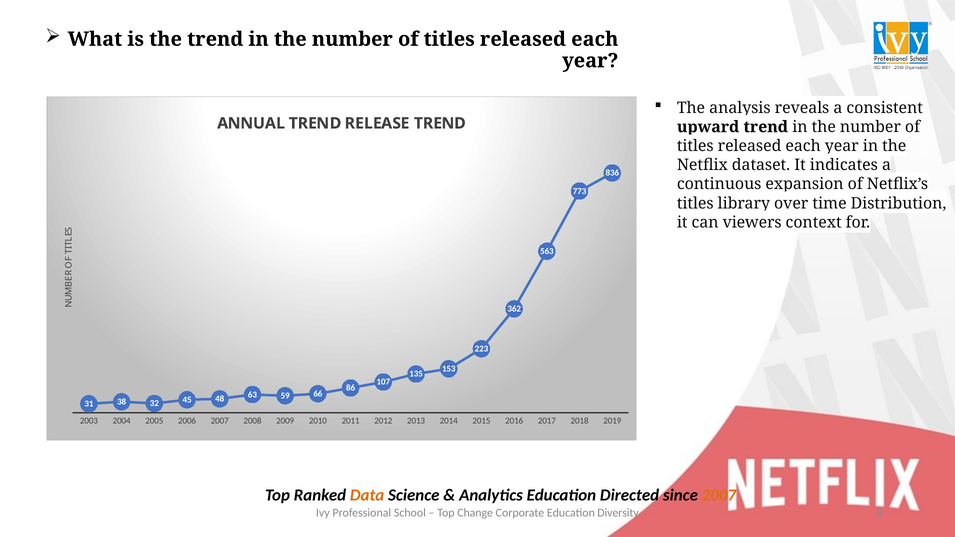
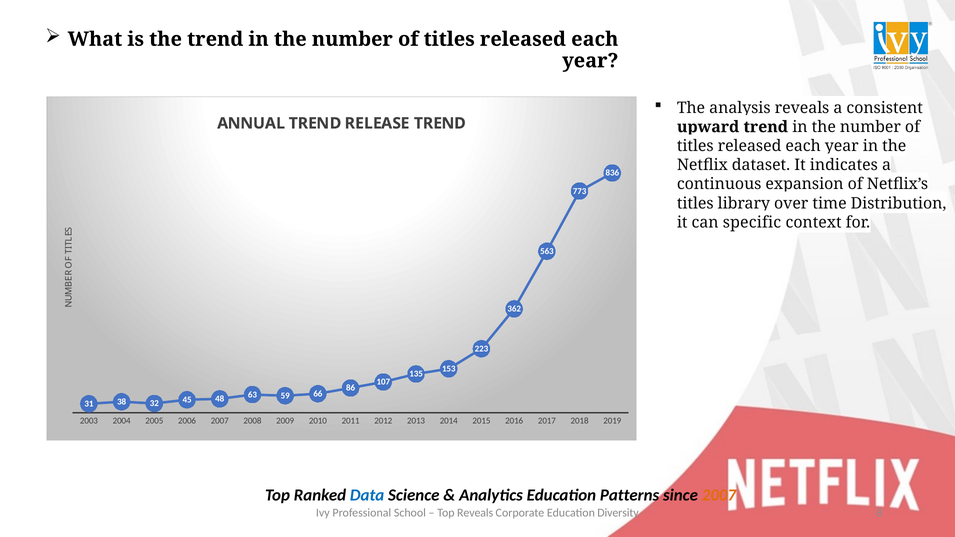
viewers: viewers -> specific
Data colour: orange -> blue
Directed: Directed -> Patterns
Top Change: Change -> Reveals
